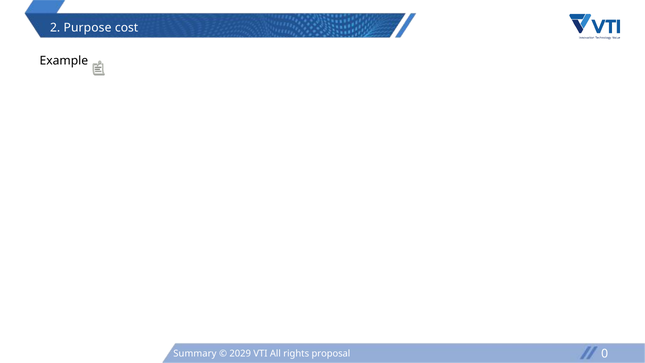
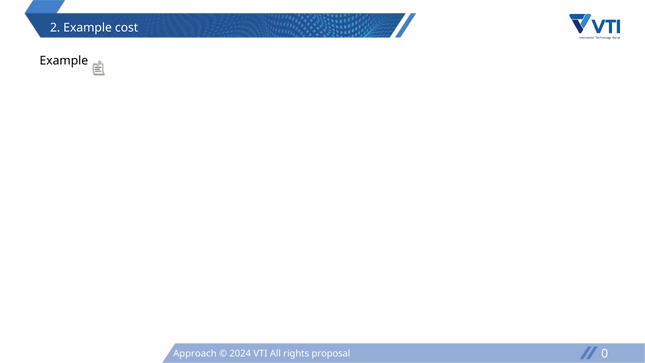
2 Purpose: Purpose -> Example
Summary: Summary -> Approach
2029: 2029 -> 2024
